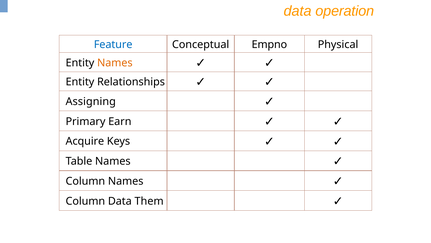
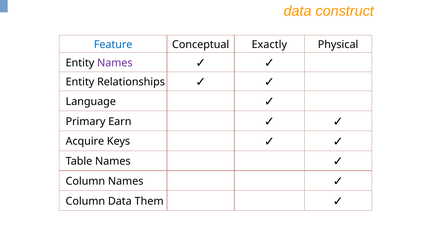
operation: operation -> construct
Empno: Empno -> Exactly
Names at (115, 63) colour: orange -> purple
Assigning: Assigning -> Language
